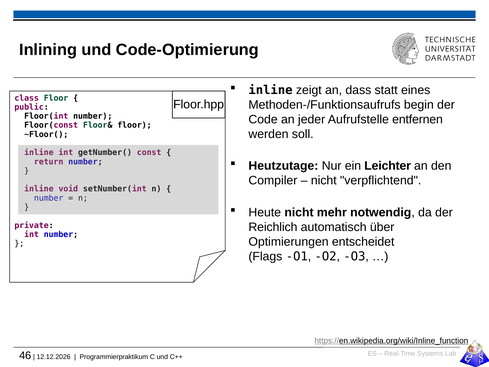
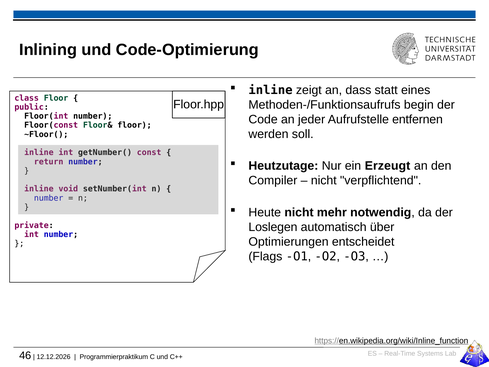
Leichter: Leichter -> Erzeugt
Reichlich: Reichlich -> Loslegen
